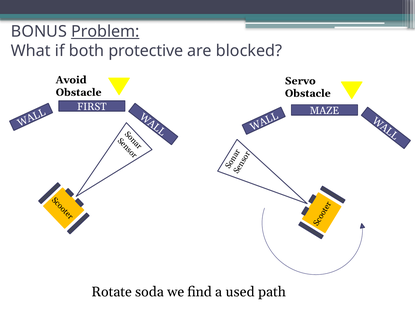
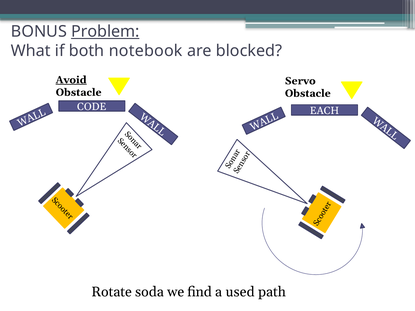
protective: protective -> notebook
Avoid underline: none -> present
FIRST: FIRST -> CODE
MAZE: MAZE -> EACH
